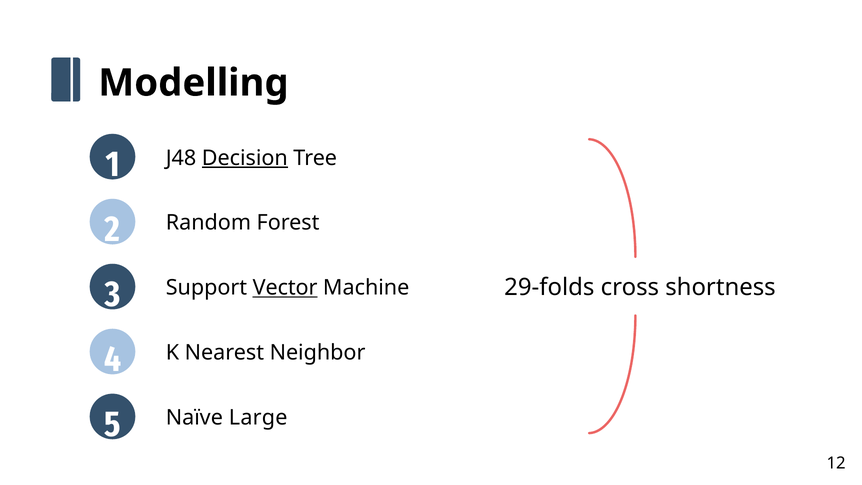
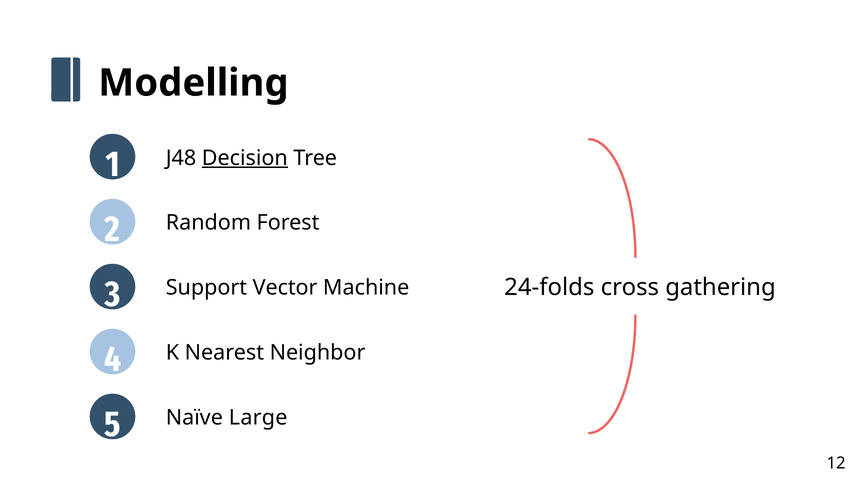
29-folds: 29-folds -> 24-folds
shortness: shortness -> gathering
Vector underline: present -> none
